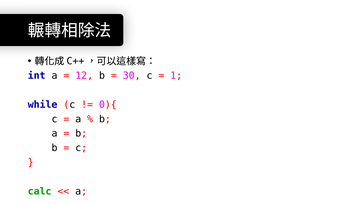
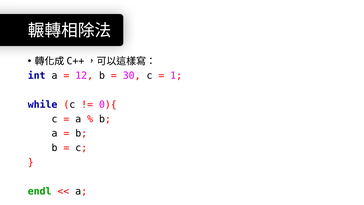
calc: calc -> endl
